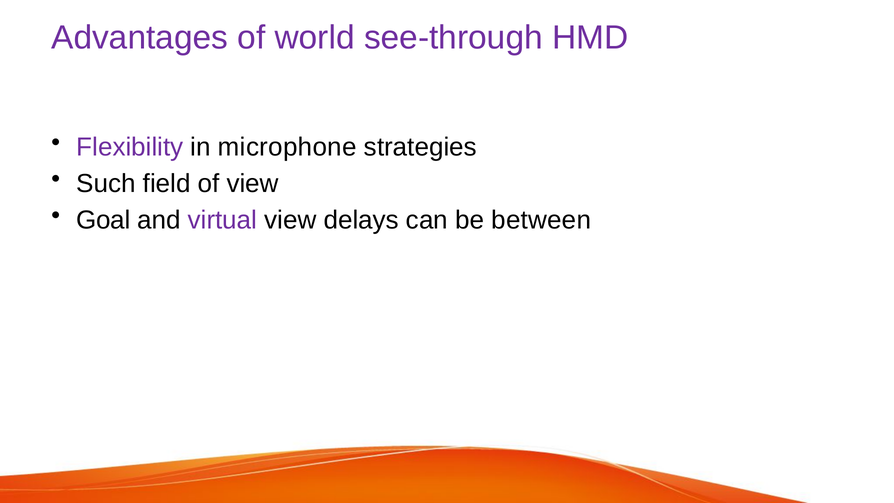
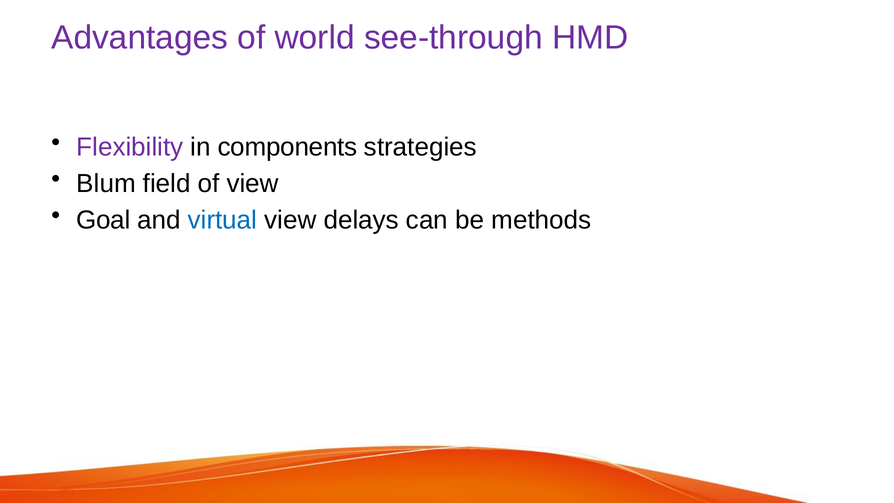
microphone: microphone -> components
Such: Such -> Blum
virtual colour: purple -> blue
between: between -> methods
